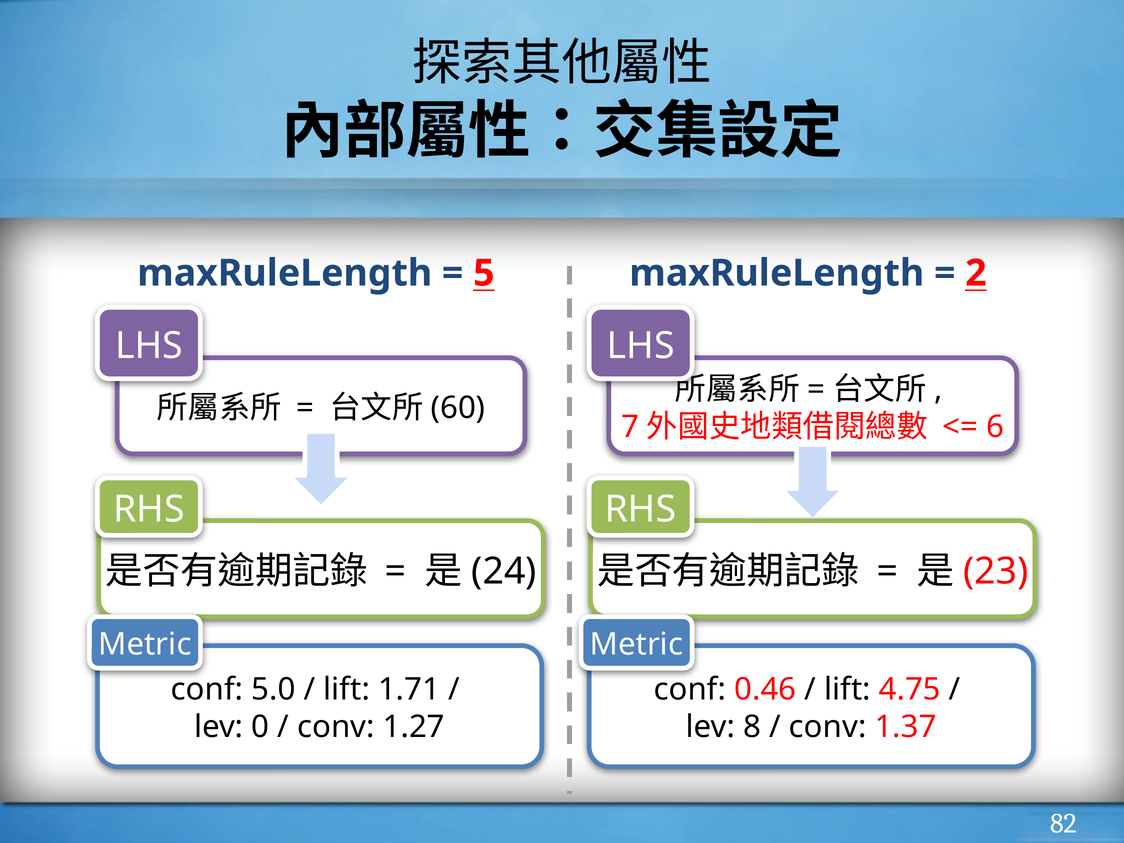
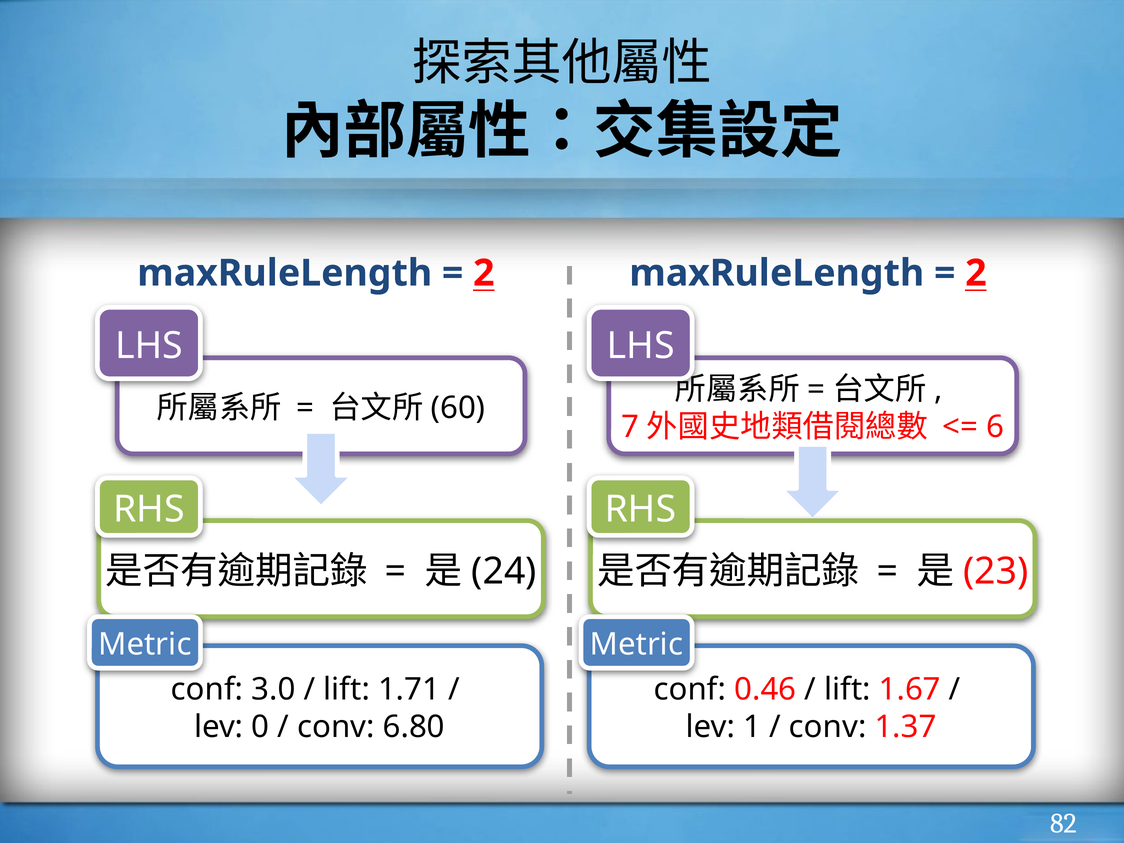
5 at (484, 273): 5 -> 2
5.0: 5.0 -> 3.0
4.75: 4.75 -> 1.67
1.27: 1.27 -> 6.80
8: 8 -> 1
